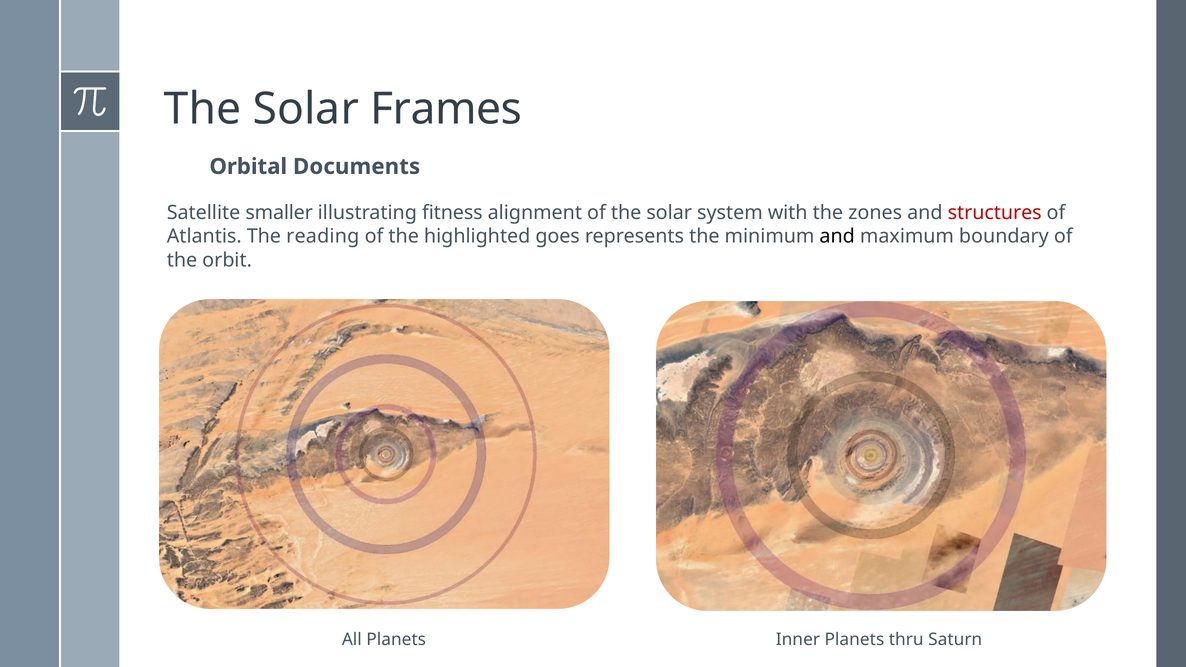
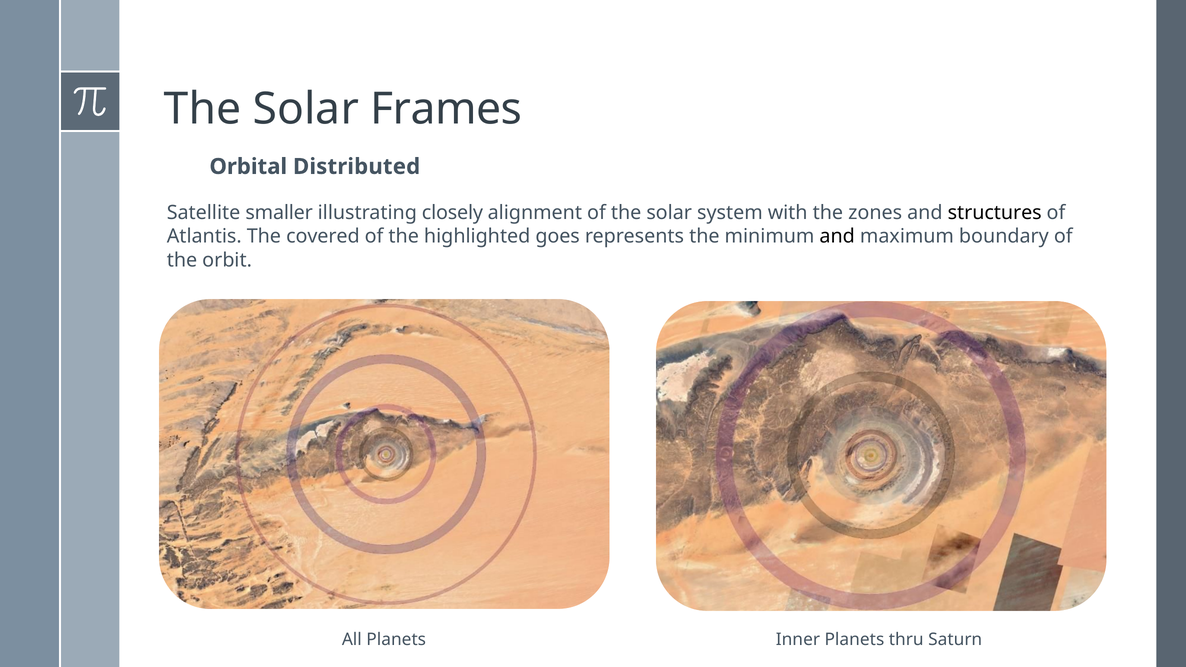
Documents: Documents -> Distributed
fitness: fitness -> closely
structures colour: red -> black
reading: reading -> covered
